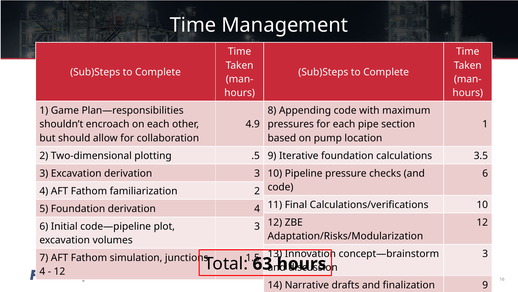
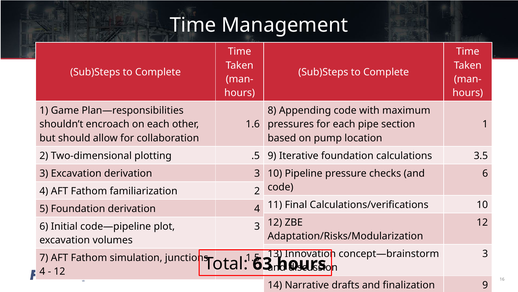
4.9: 4.9 -> 1.6
